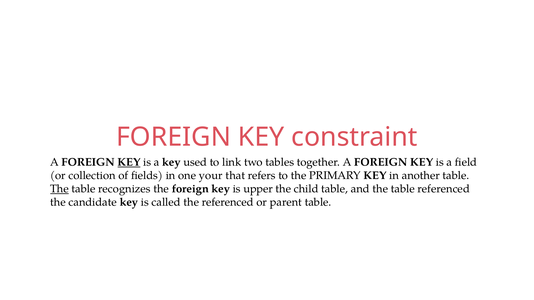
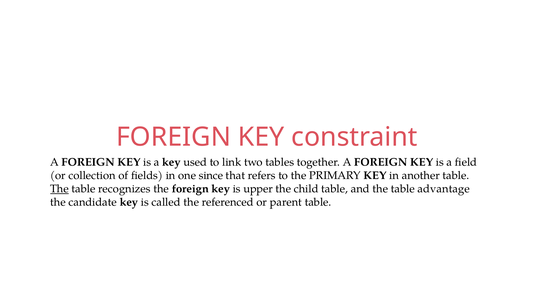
KEY at (129, 162) underline: present -> none
your: your -> since
table referenced: referenced -> advantage
